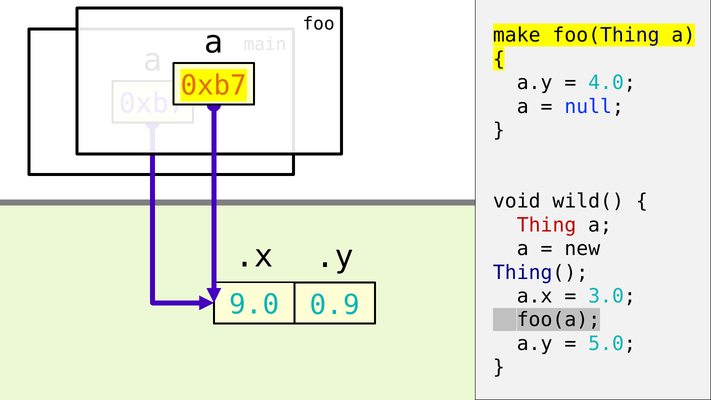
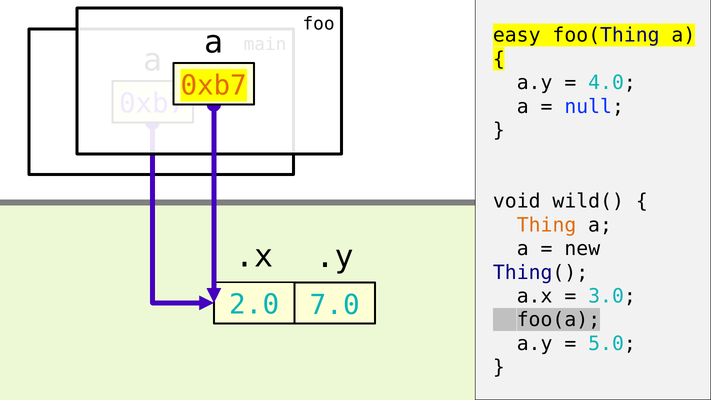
make: make -> easy
Thing colour: red -> orange
9.0: 9.0 -> 2.0
0.9: 0.9 -> 7.0
